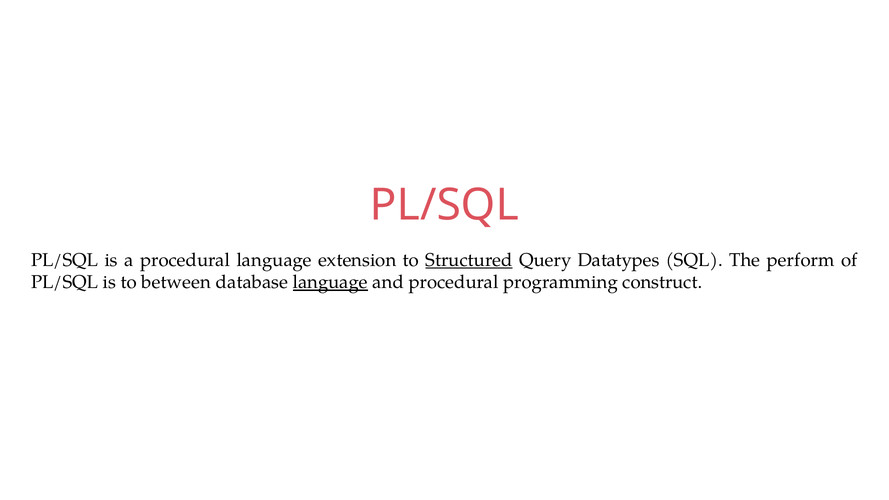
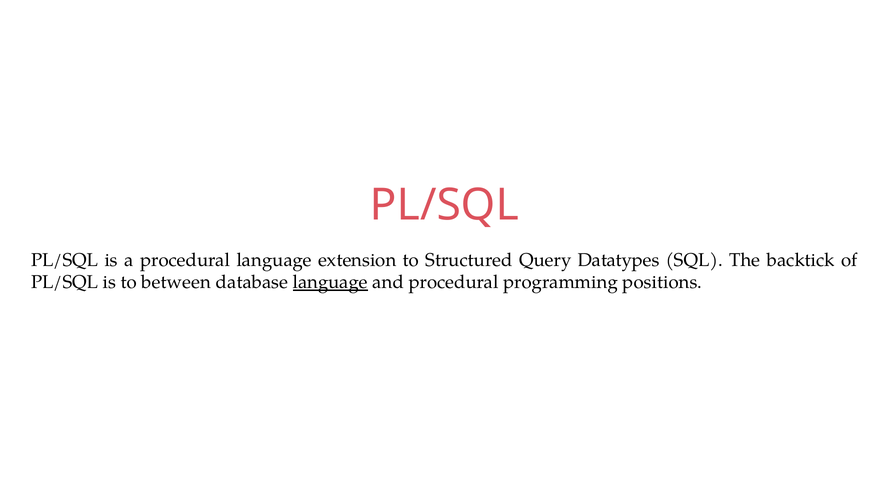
Structured underline: present -> none
perform: perform -> backtick
construct: construct -> positions
